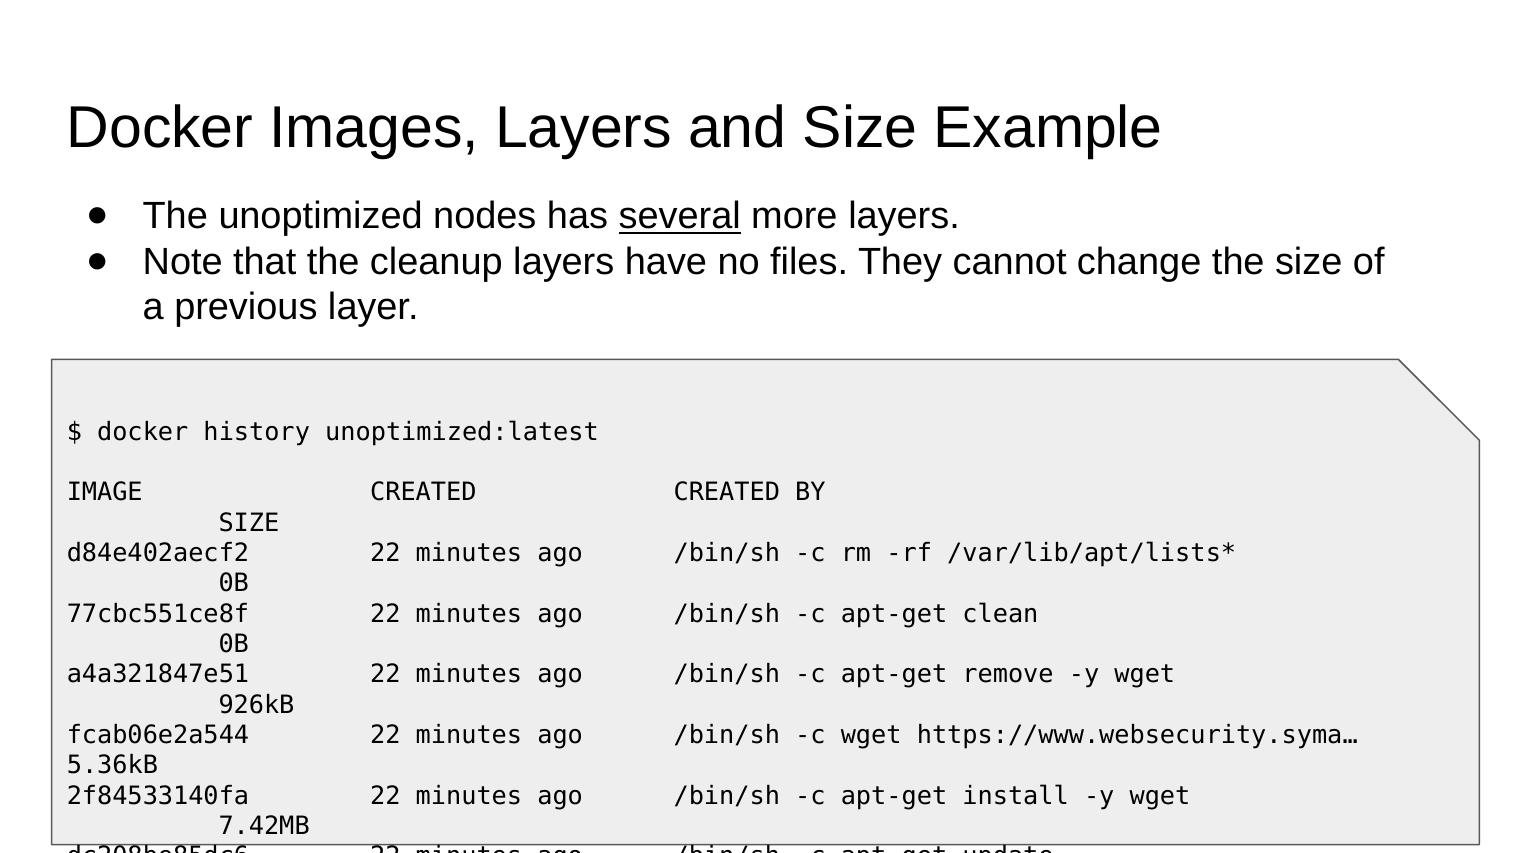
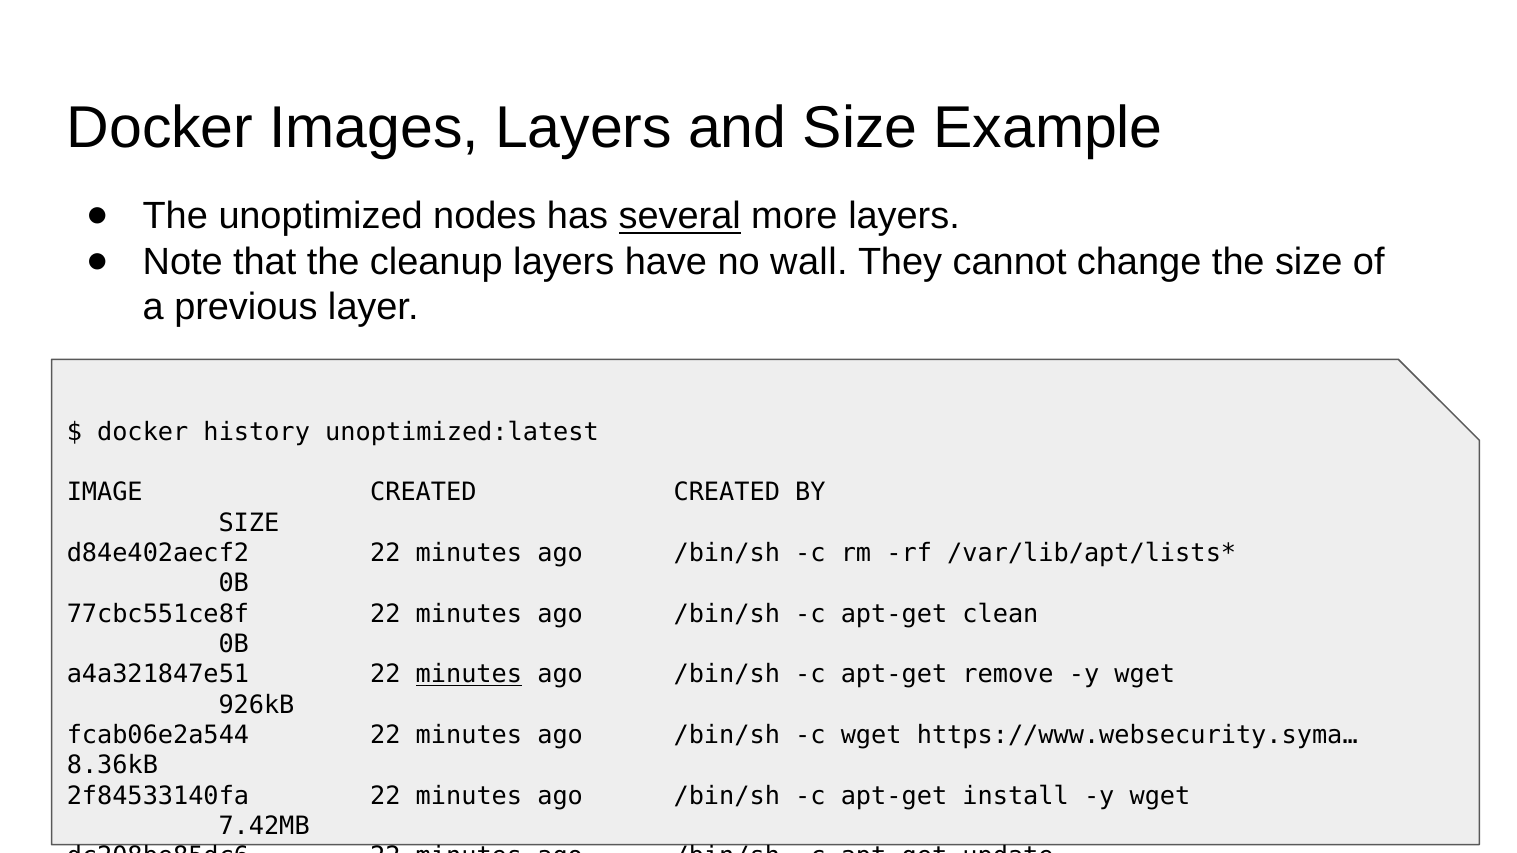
files: files -> wall
minutes at (469, 675) underline: none -> present
5.36kB: 5.36kB -> 8.36kB
